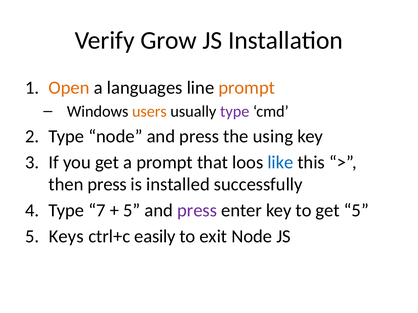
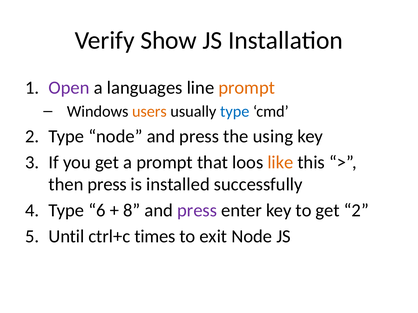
Grow: Grow -> Show
Open colour: orange -> purple
type at (235, 112) colour: purple -> blue
like colour: blue -> orange
7: 7 -> 6
5 at (132, 211): 5 -> 8
get 5: 5 -> 2
Keys: Keys -> Until
easily: easily -> times
